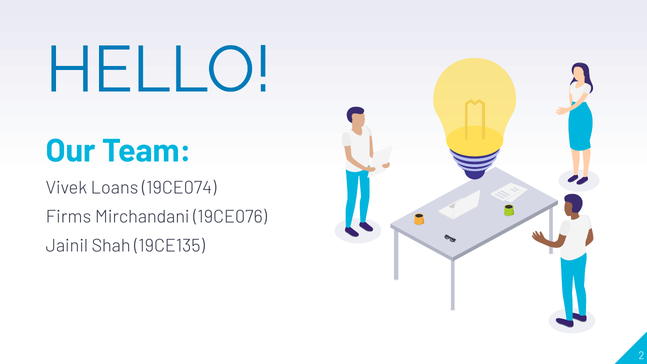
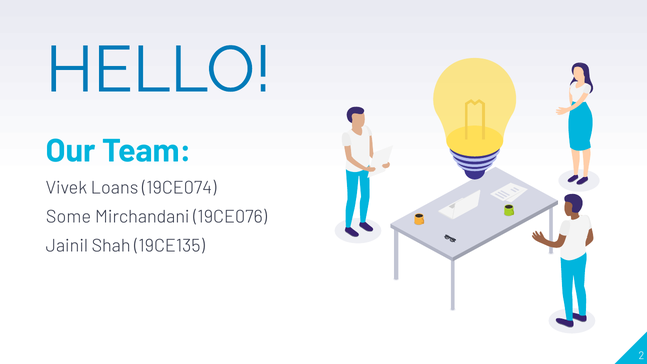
Firms: Firms -> Some
